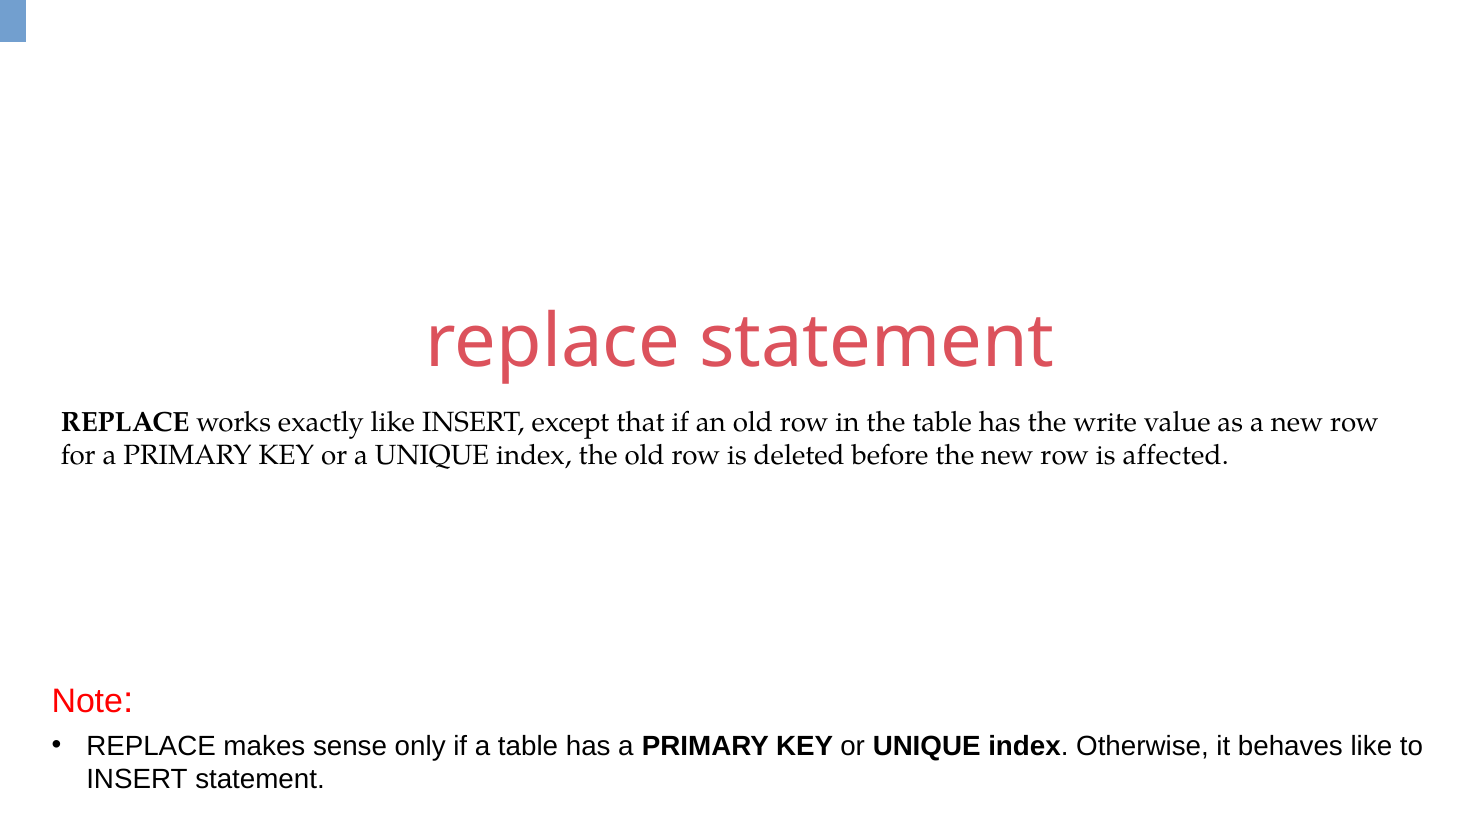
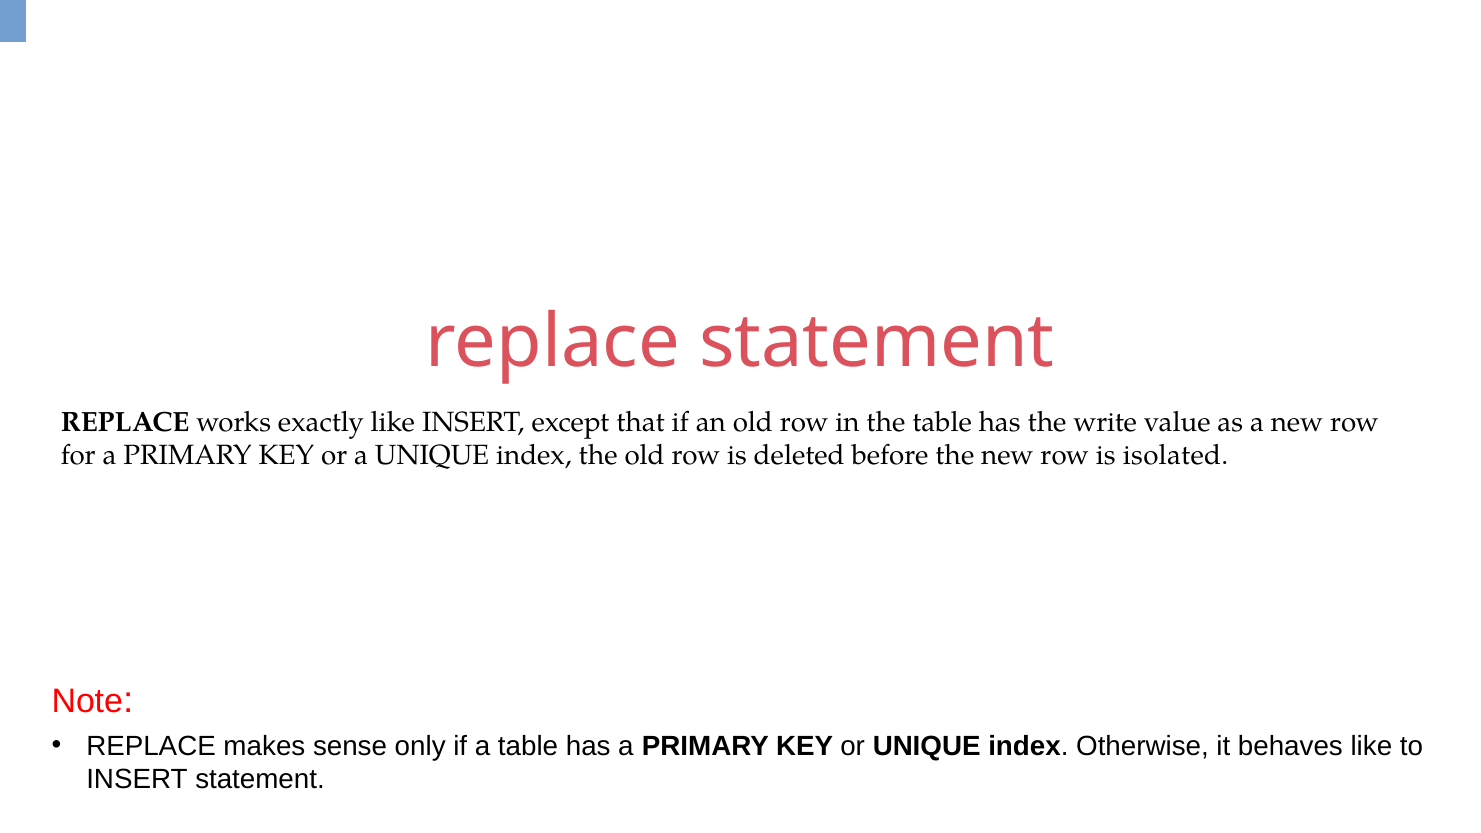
affected: affected -> isolated
